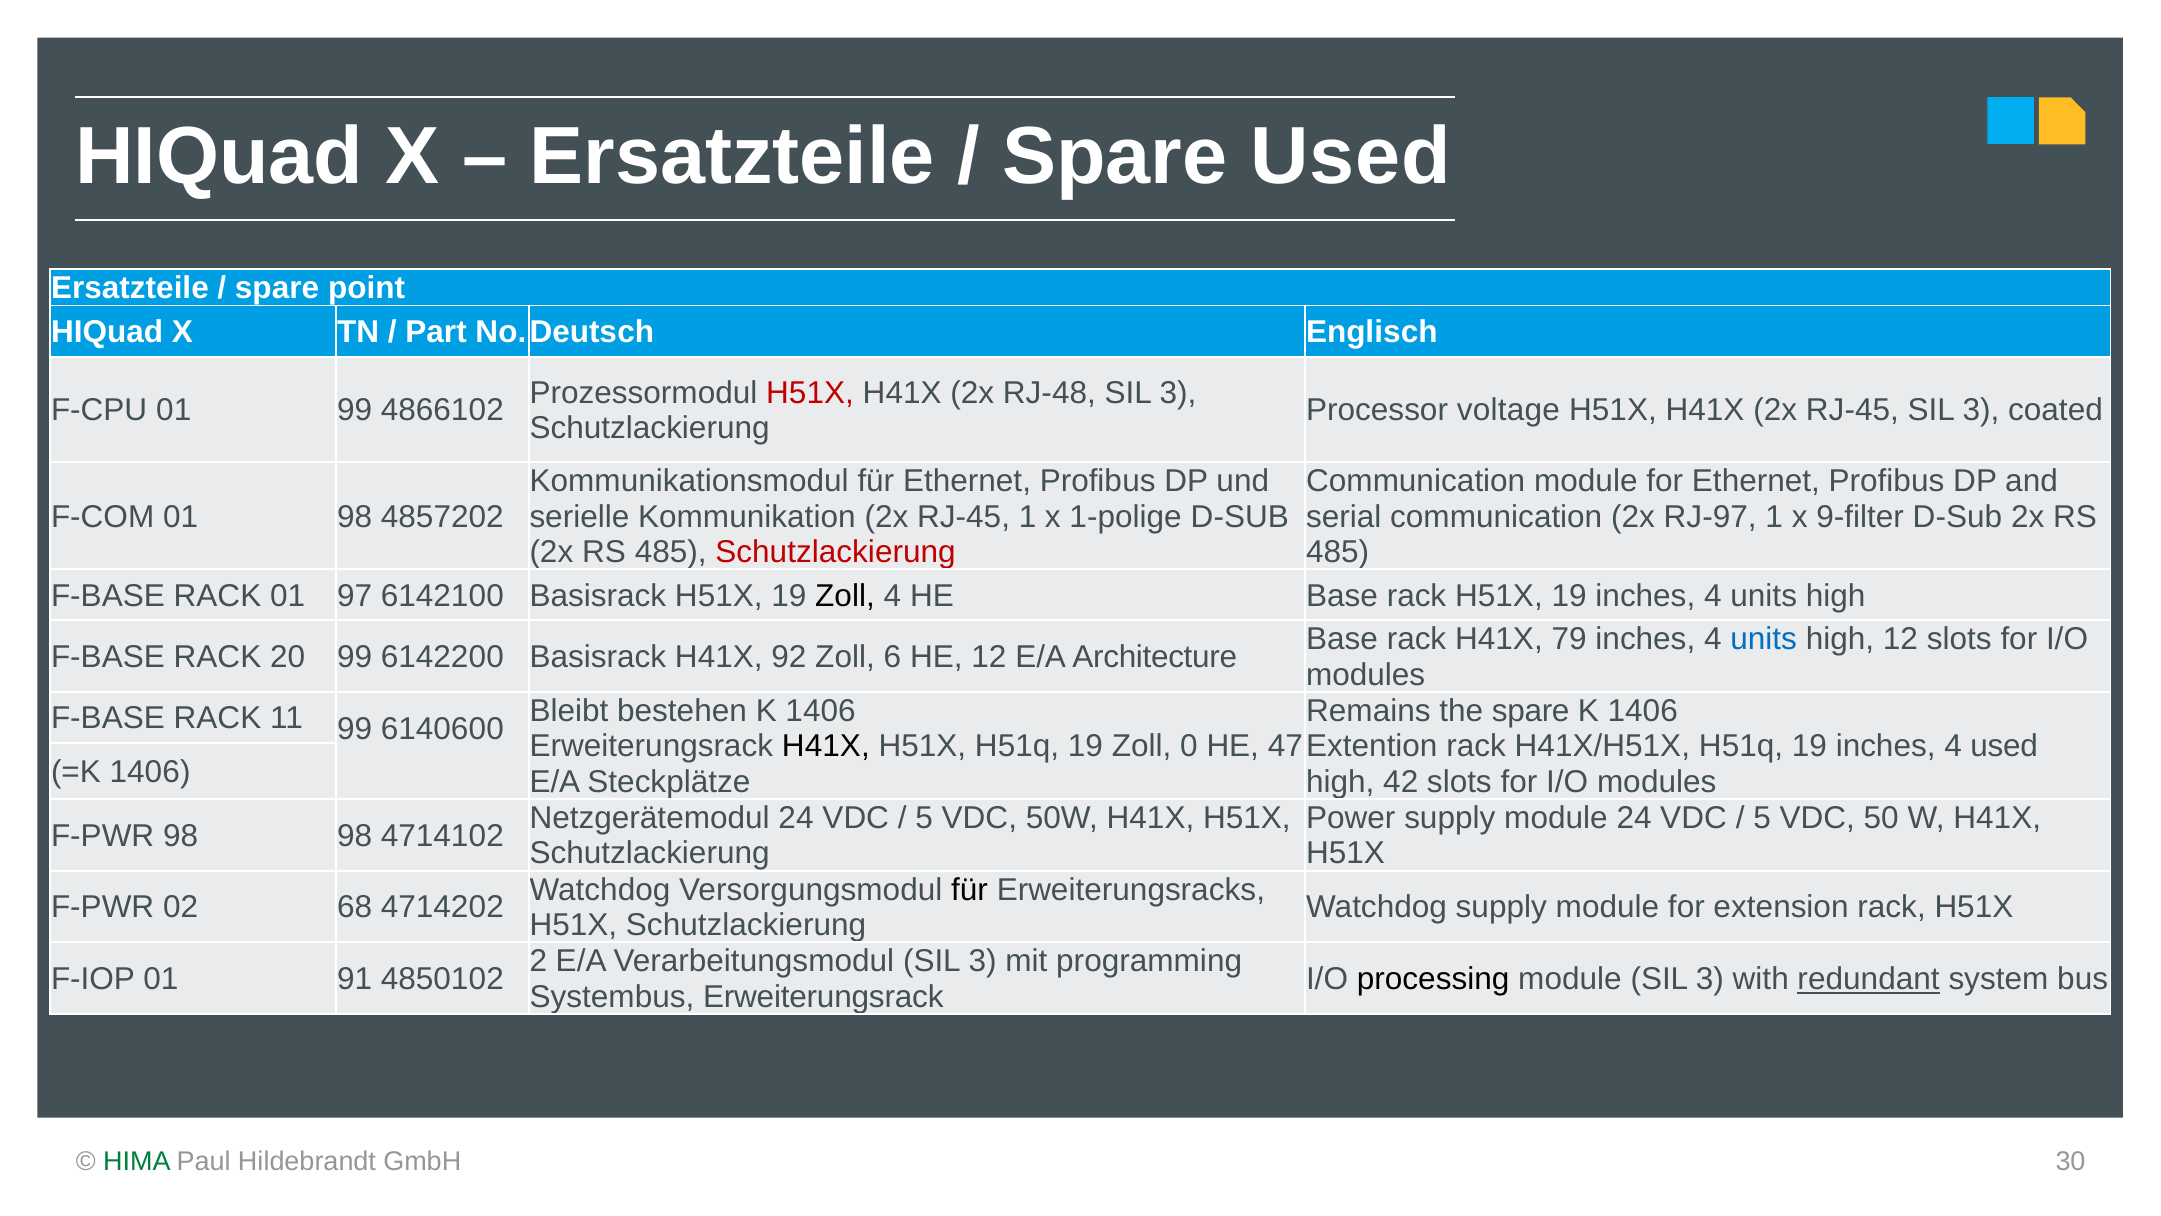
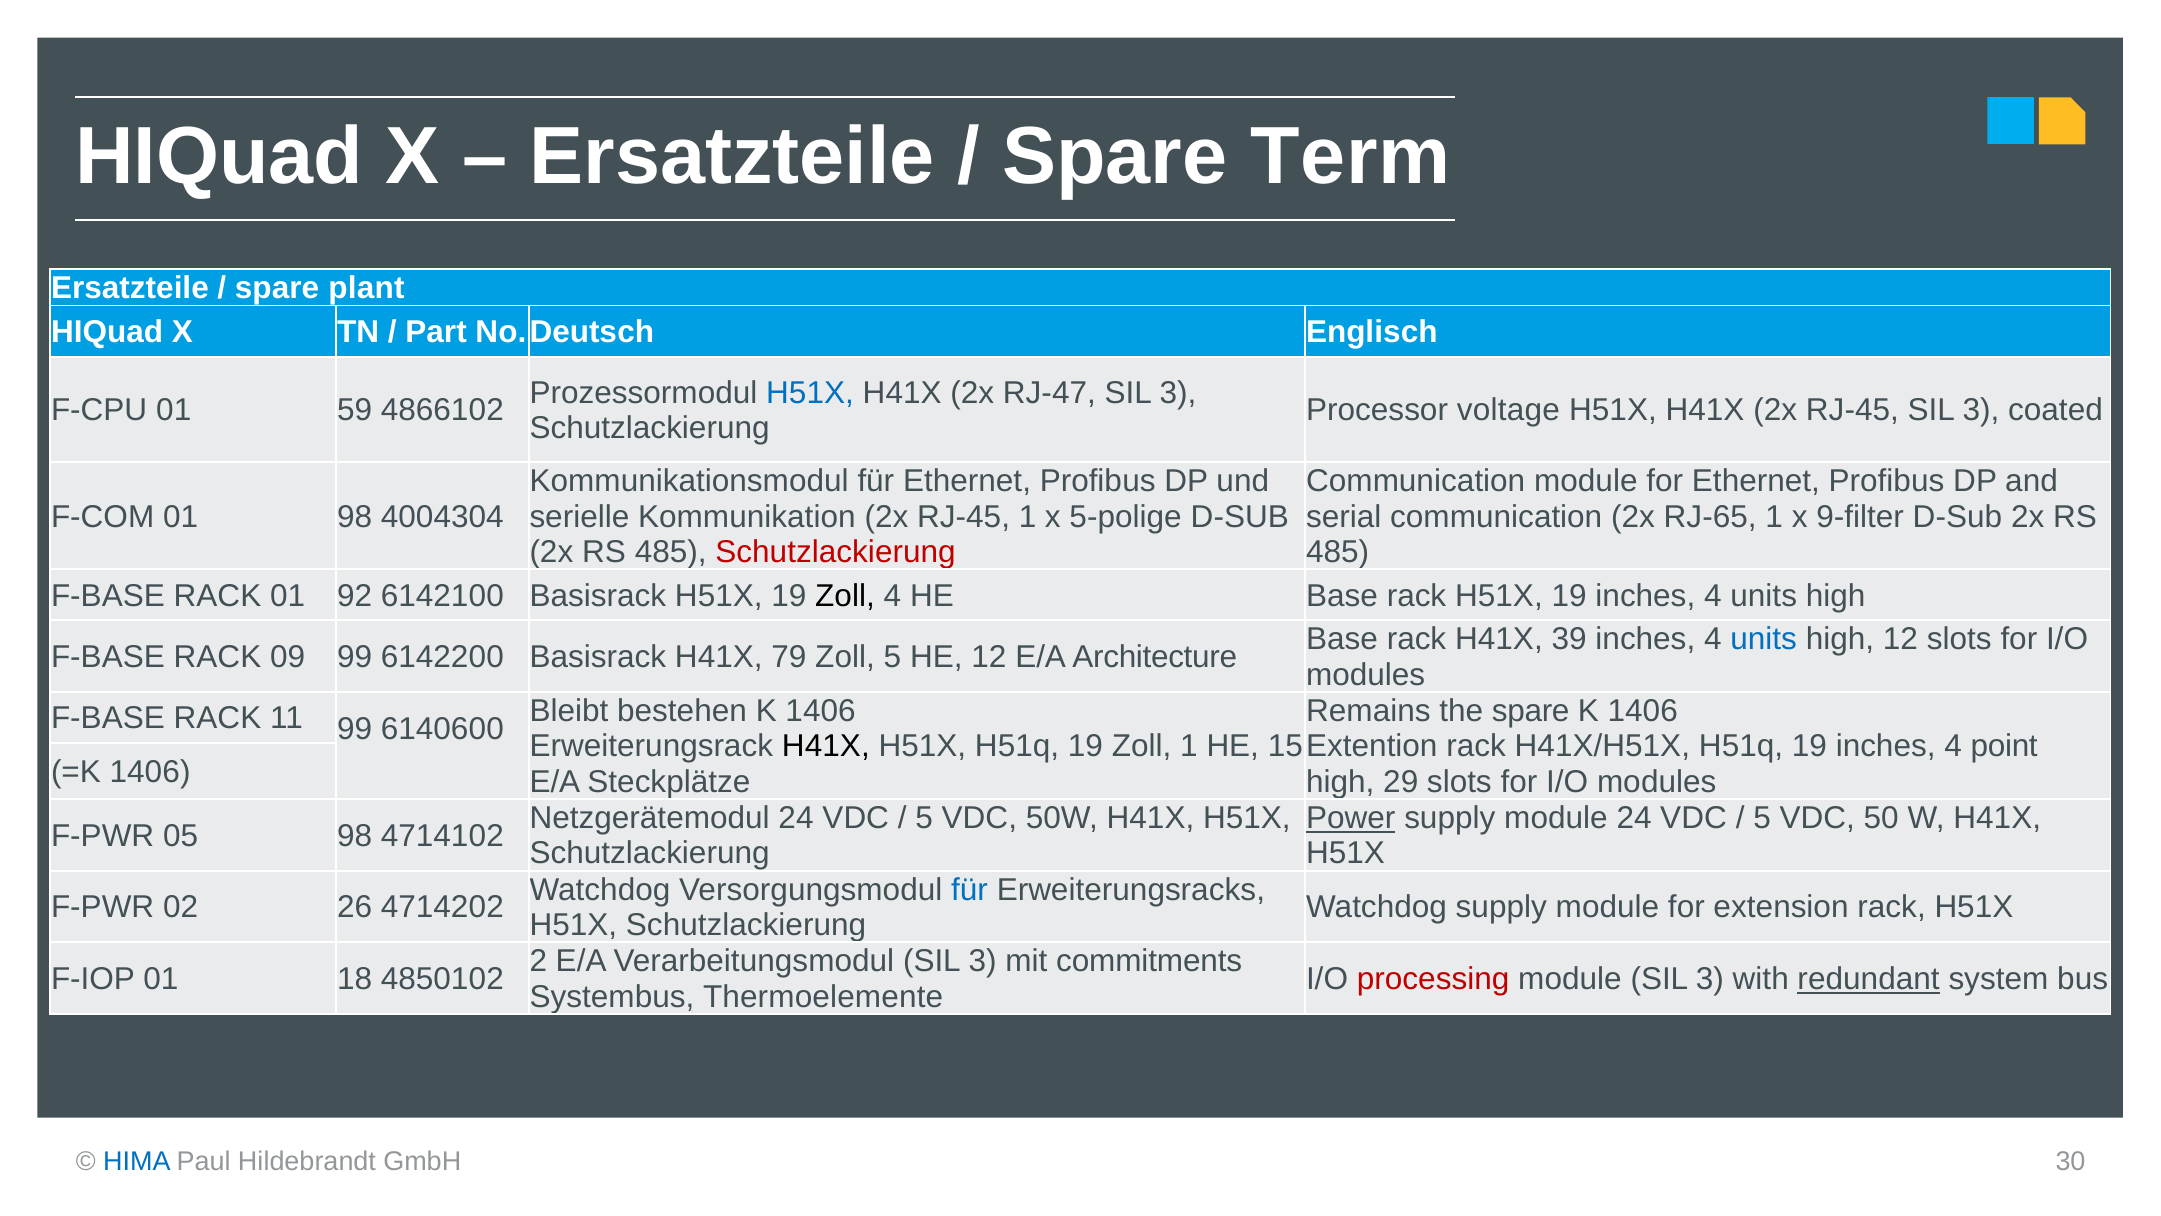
Spare Used: Used -> Term
point: point -> plant
H51X at (810, 392) colour: red -> blue
RJ-48: RJ-48 -> RJ-47
01 99: 99 -> 59
4857202: 4857202 -> 4004304
1-polige: 1-polige -> 5-polige
RJ-97: RJ-97 -> RJ-65
97: 97 -> 92
79: 79 -> 39
20: 20 -> 09
92: 92 -> 79
Zoll 6: 6 -> 5
Zoll 0: 0 -> 1
47: 47 -> 15
4 used: used -> point
42: 42 -> 29
Power underline: none -> present
F-PWR 98: 98 -> 05
für at (970, 889) colour: black -> blue
68: 68 -> 26
programming: programming -> commitments
91: 91 -> 18
processing colour: black -> red
Systembus Erweiterungsrack: Erweiterungsrack -> Thermoelemente
HIMA colour: green -> blue
